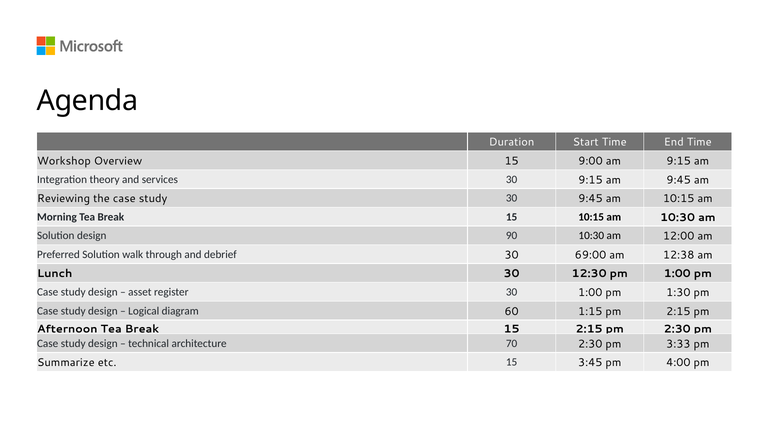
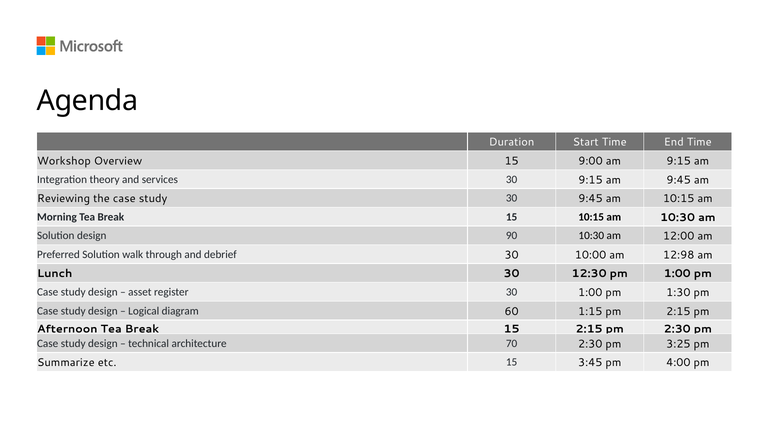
69:00: 69:00 -> 10:00
12:38: 12:38 -> 12:98
3:33: 3:33 -> 3:25
